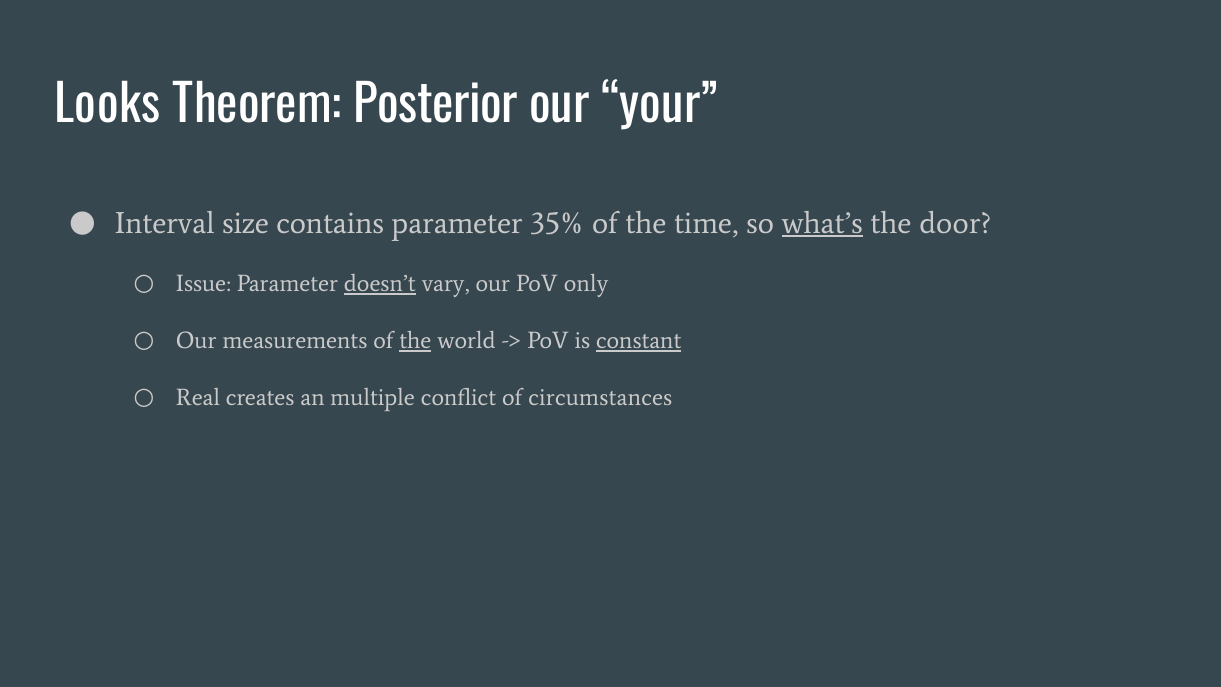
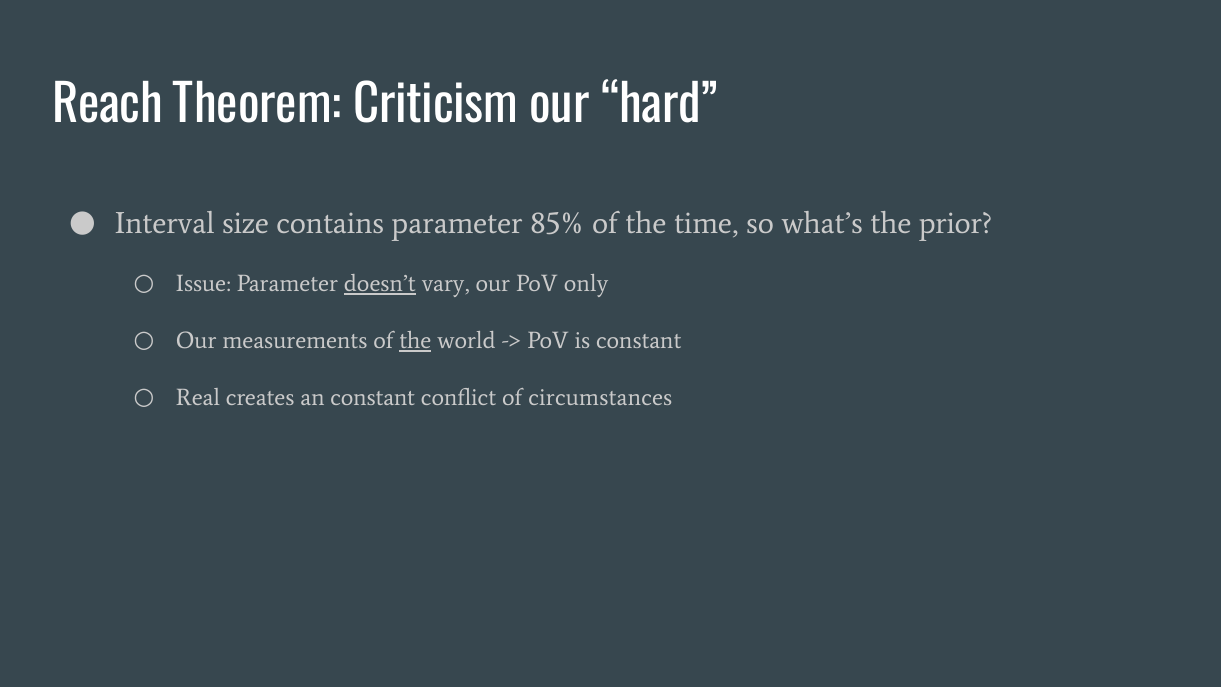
Looks: Looks -> Reach
Posterior: Posterior -> Criticism
your: your -> hard
35%: 35% -> 85%
what’s underline: present -> none
door: door -> prior
constant at (639, 341) underline: present -> none
an multiple: multiple -> constant
